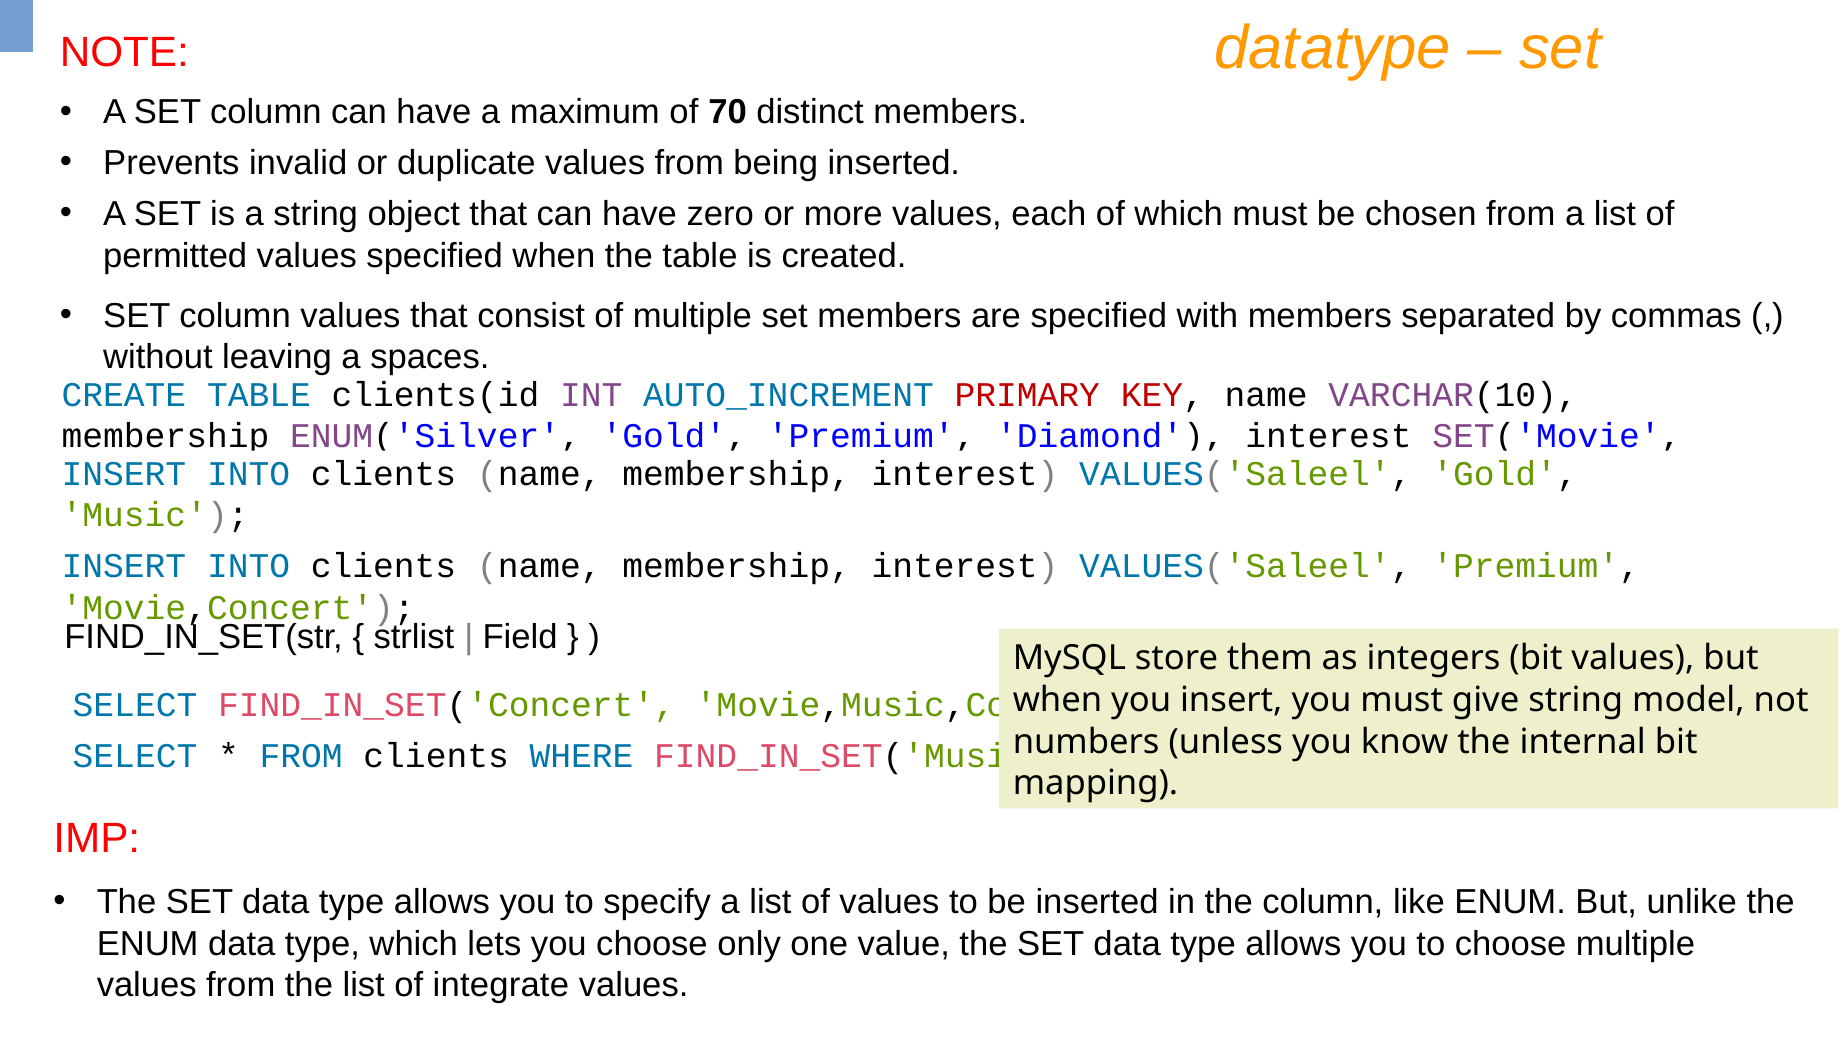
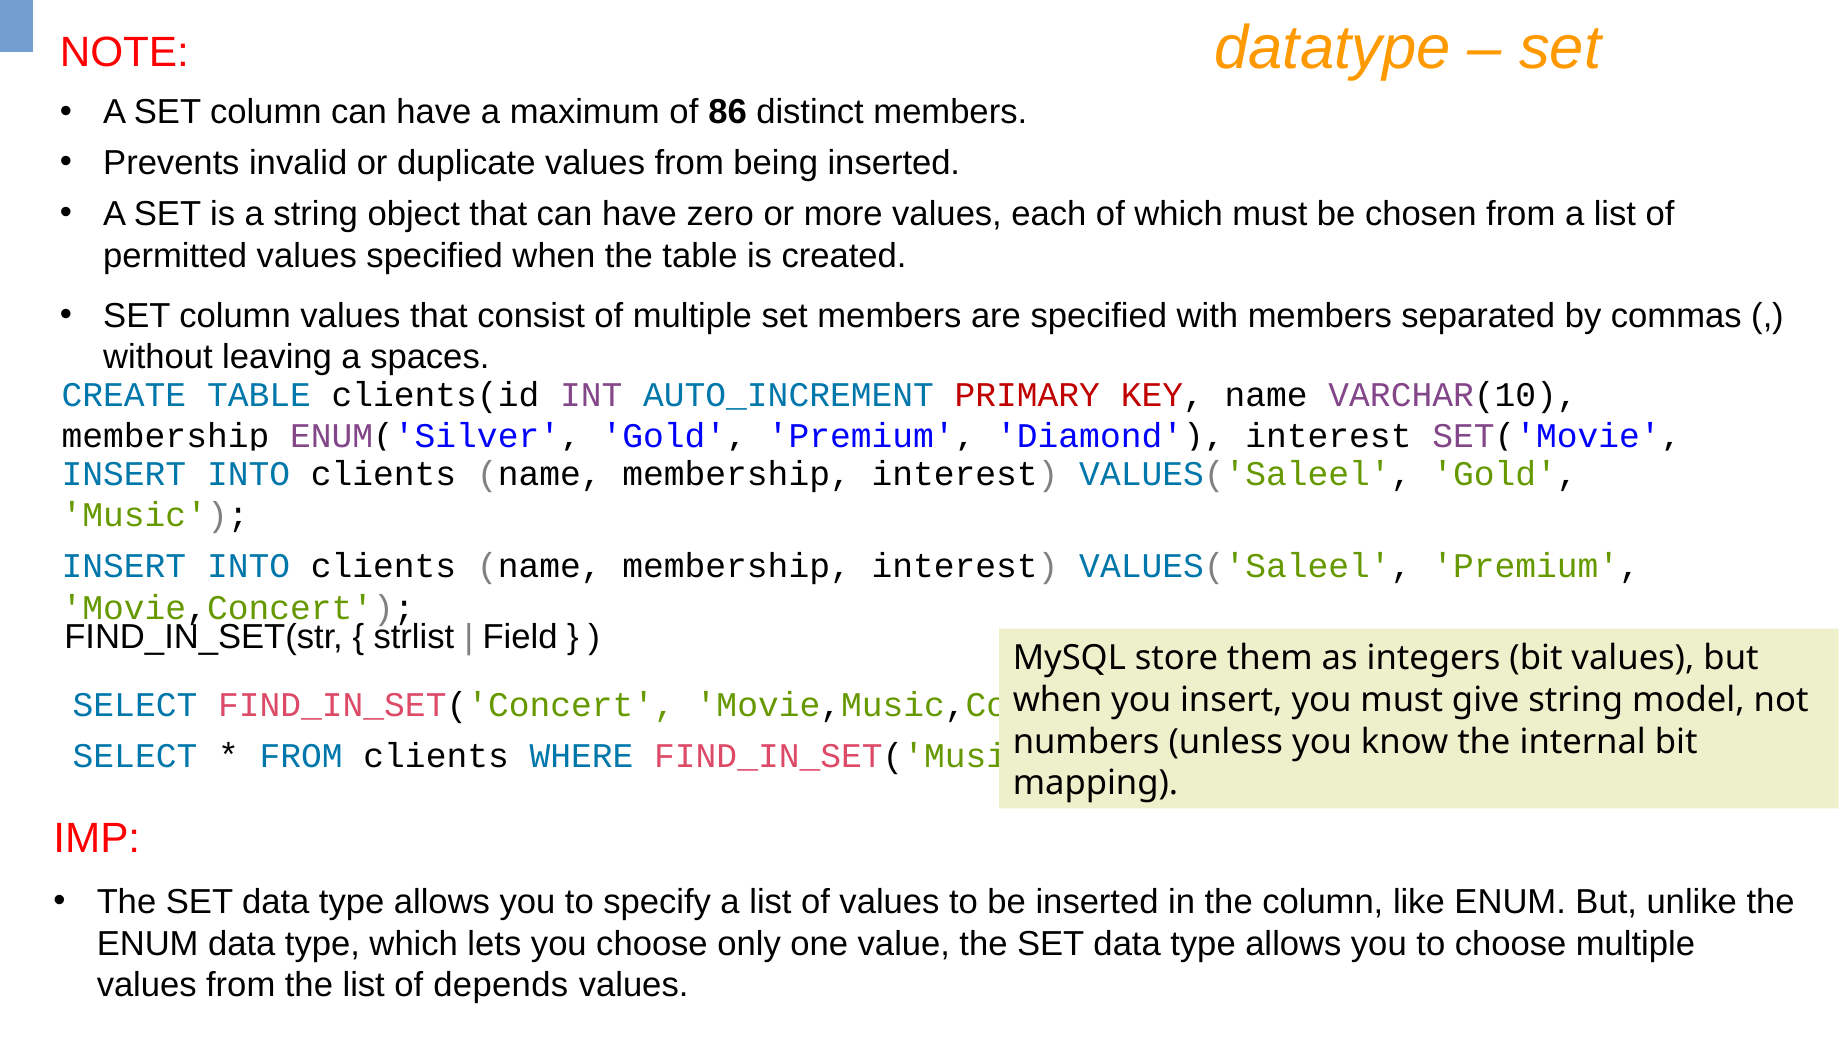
70: 70 -> 86
integrate: integrate -> depends
